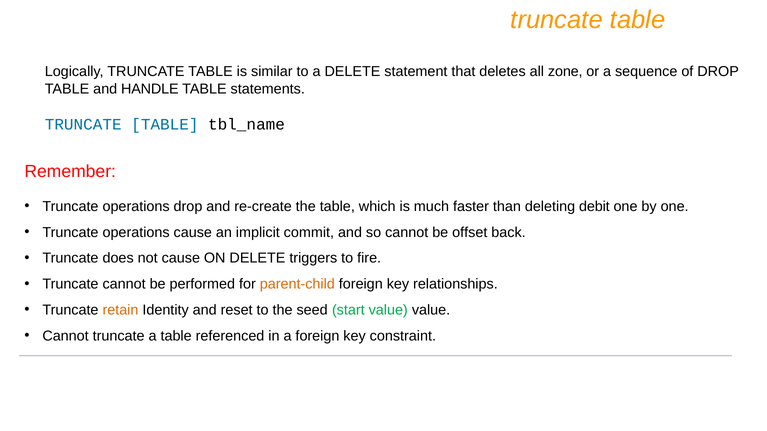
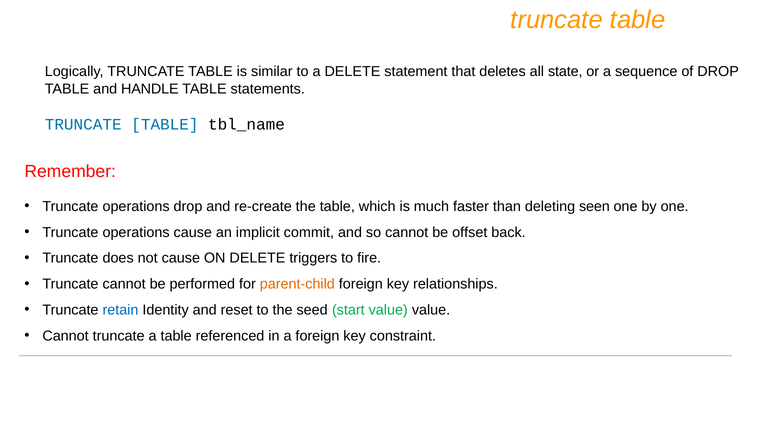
zone: zone -> state
debit: debit -> seen
retain colour: orange -> blue
